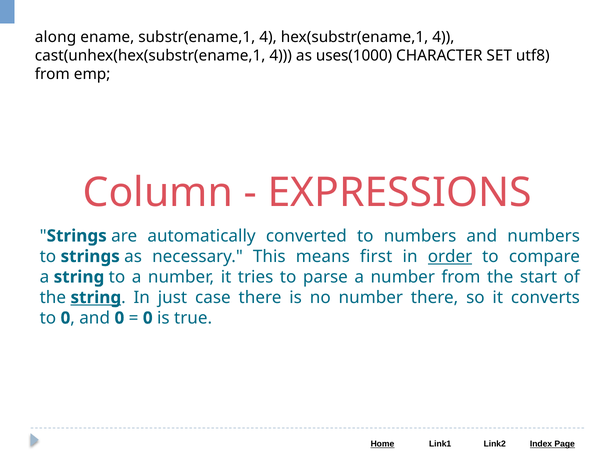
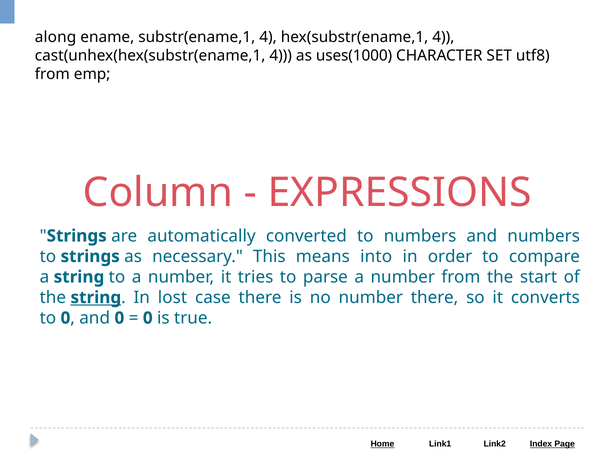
first: first -> into
order underline: present -> none
just: just -> lost
